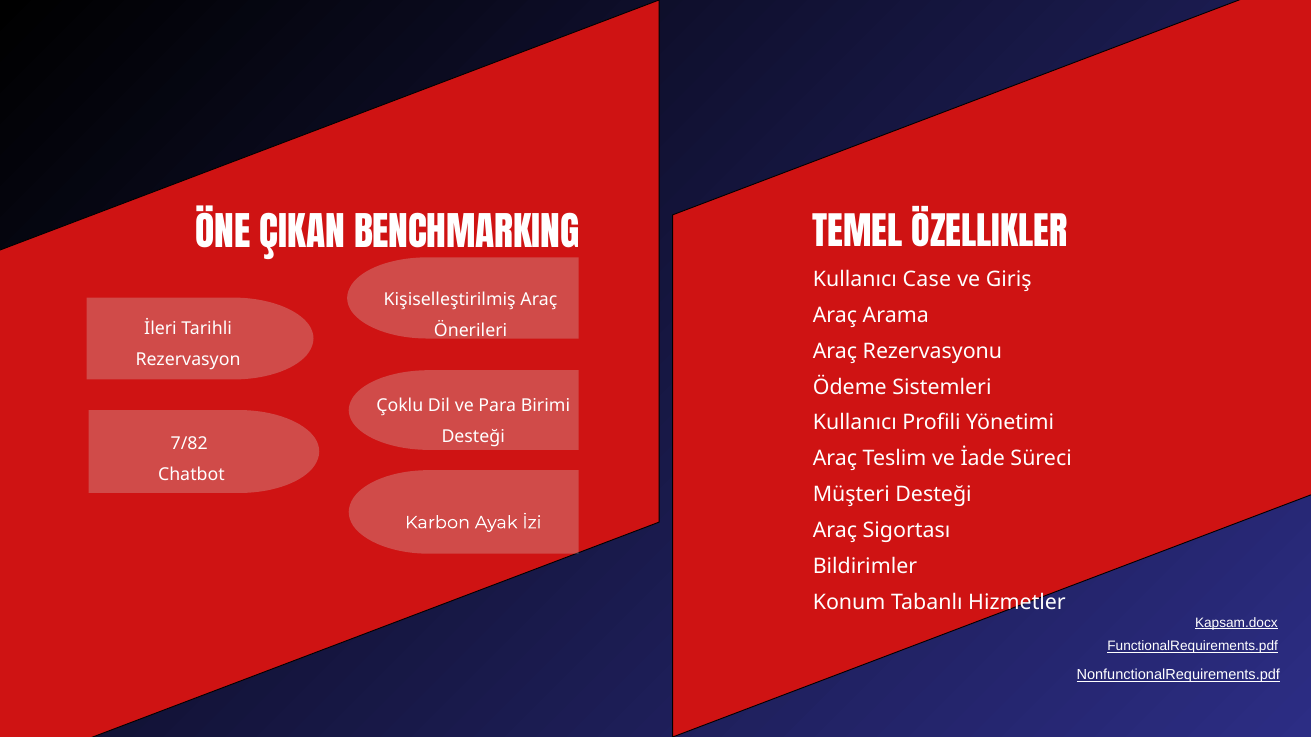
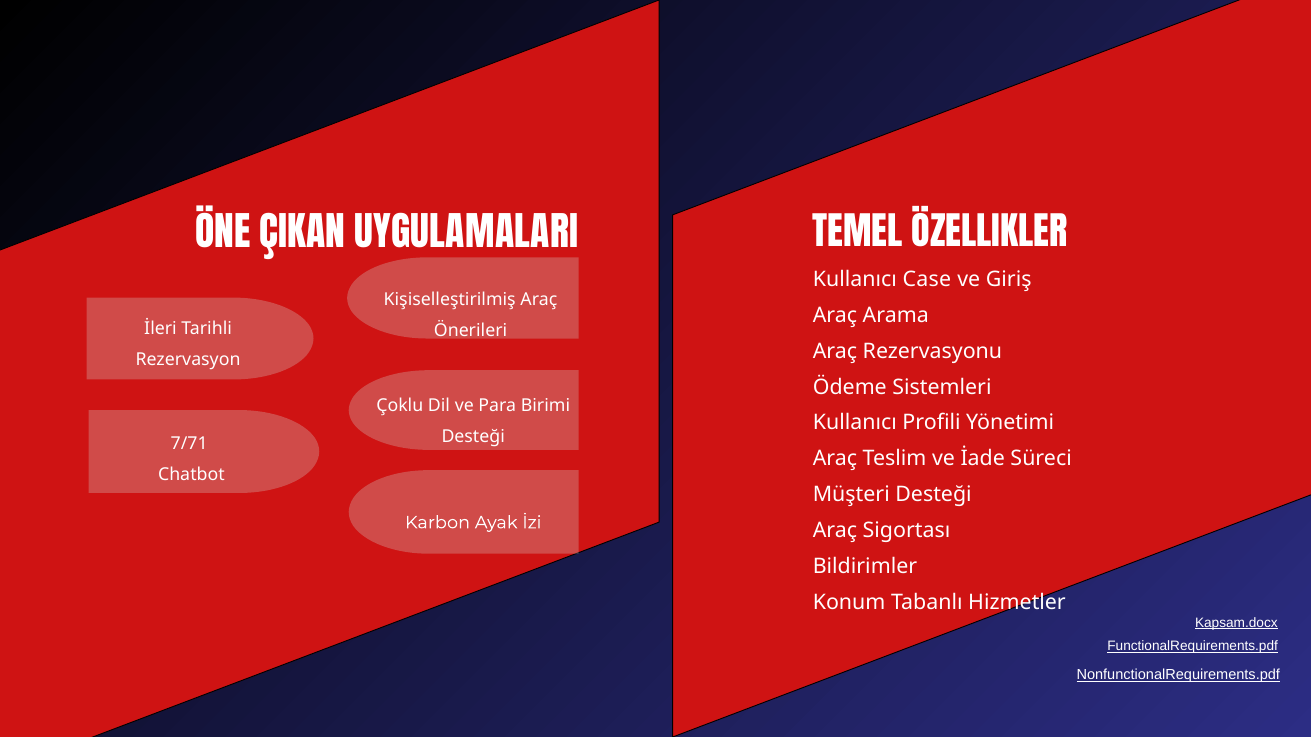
BENCHMARKING: BENCHMARKING -> UYGULAMALARI
7/82: 7/82 -> 7/71
